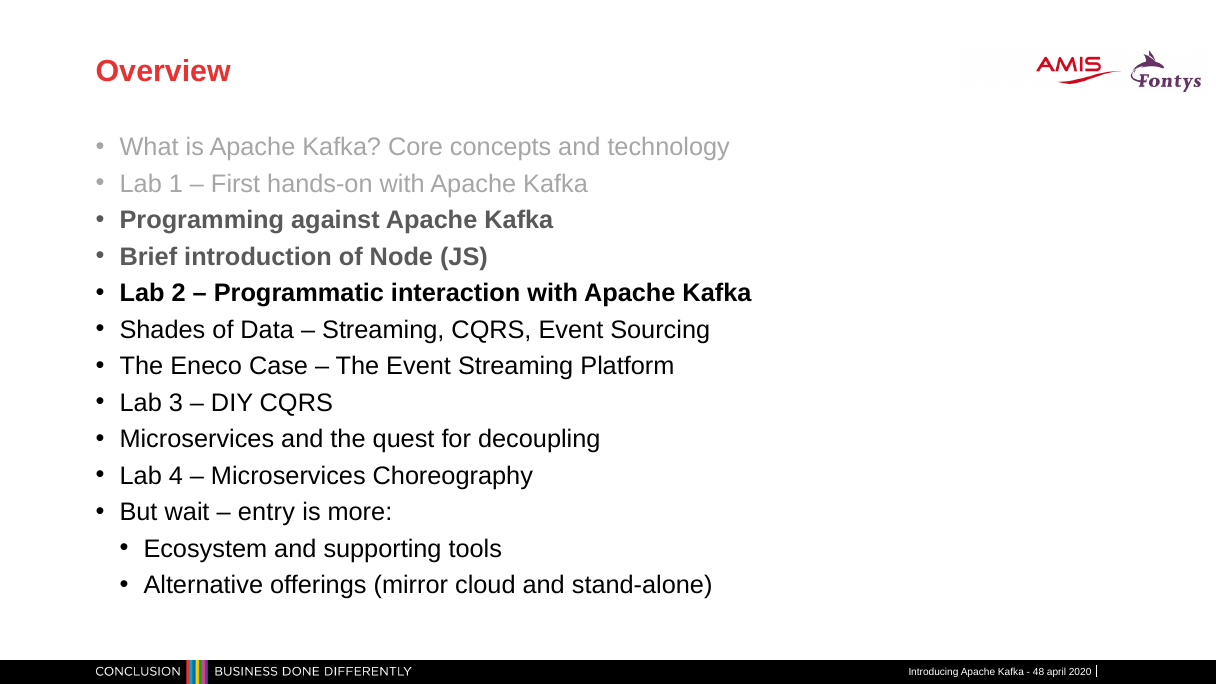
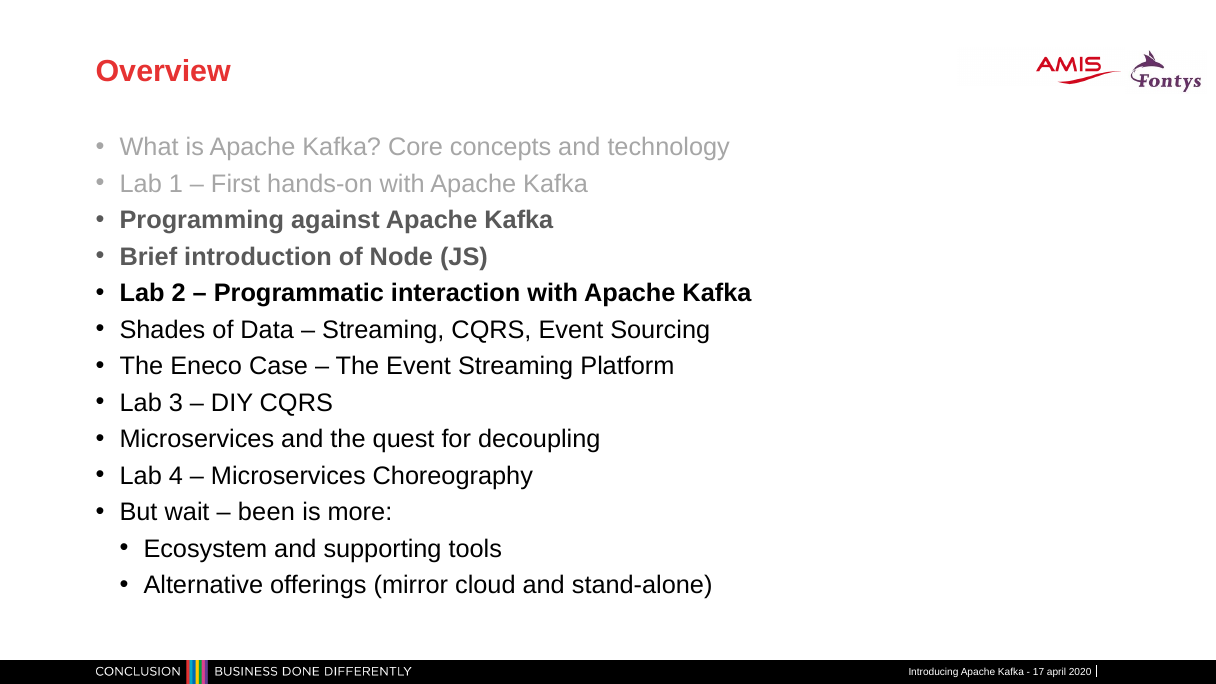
entry: entry -> been
48: 48 -> 17
